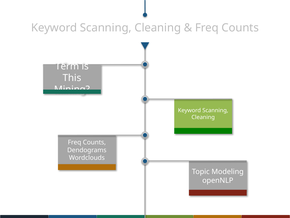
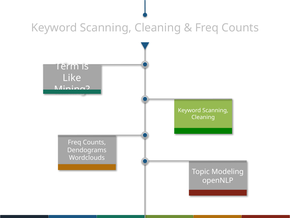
This: This -> Like
